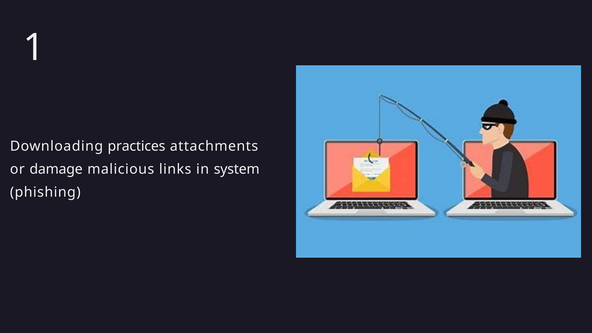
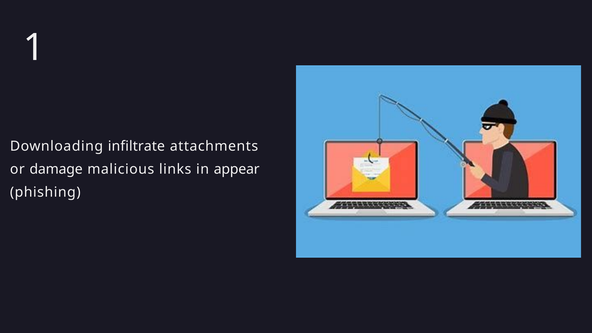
practices: practices -> infiltrate
system: system -> appear
